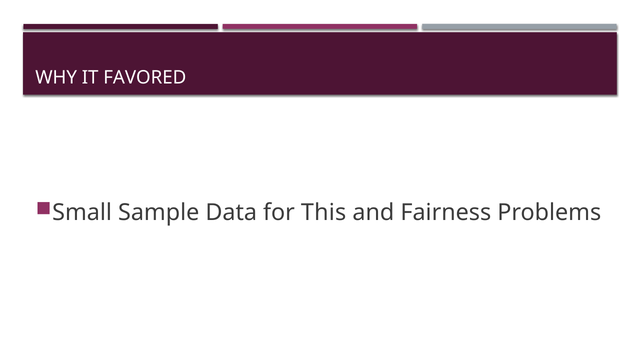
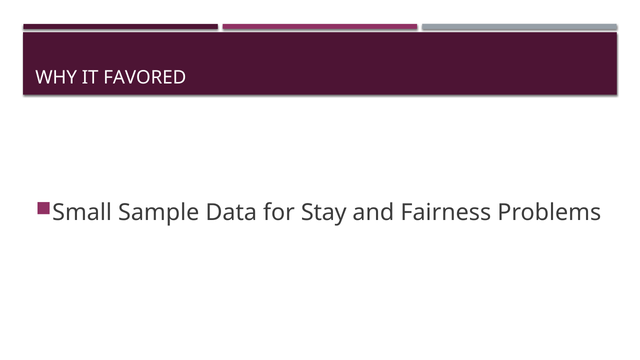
This: This -> Stay
